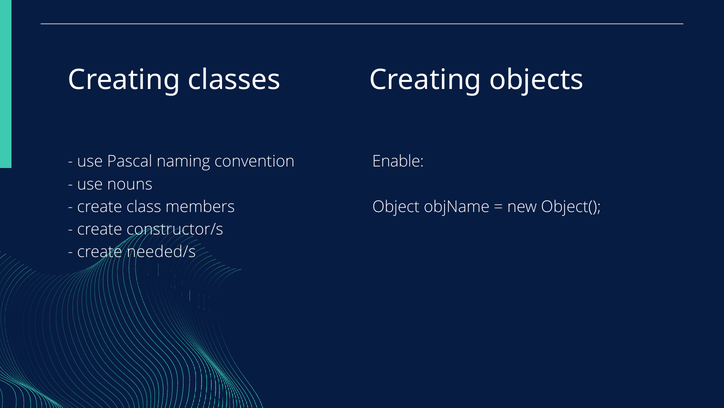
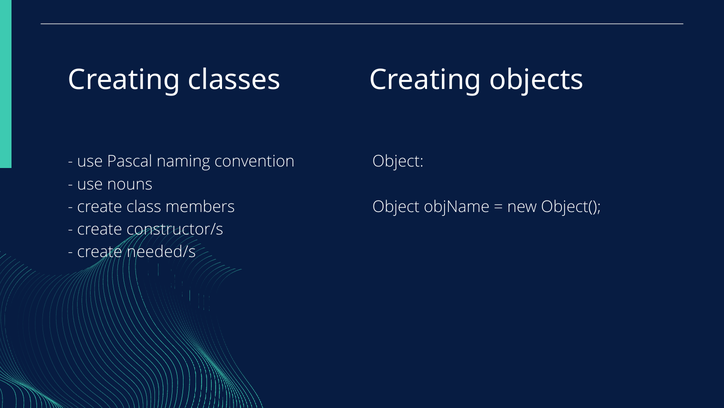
Enable at (398, 161): Enable -> Object
